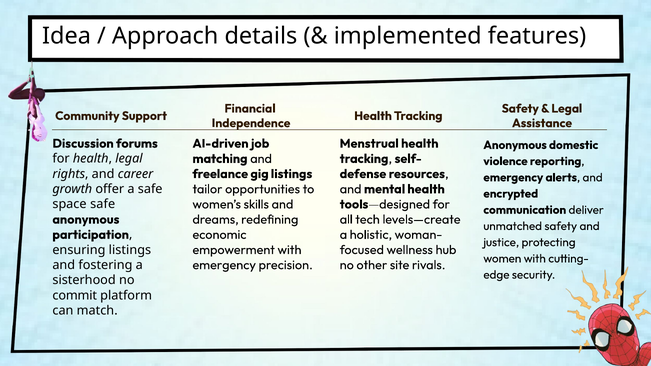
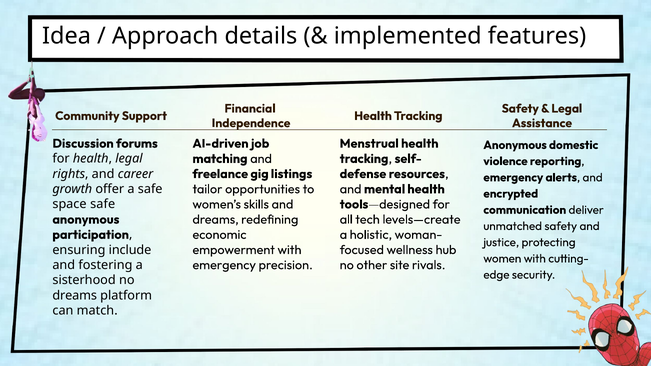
ensuring listings: listings -> include
commit at (75, 296): commit -> dreams
